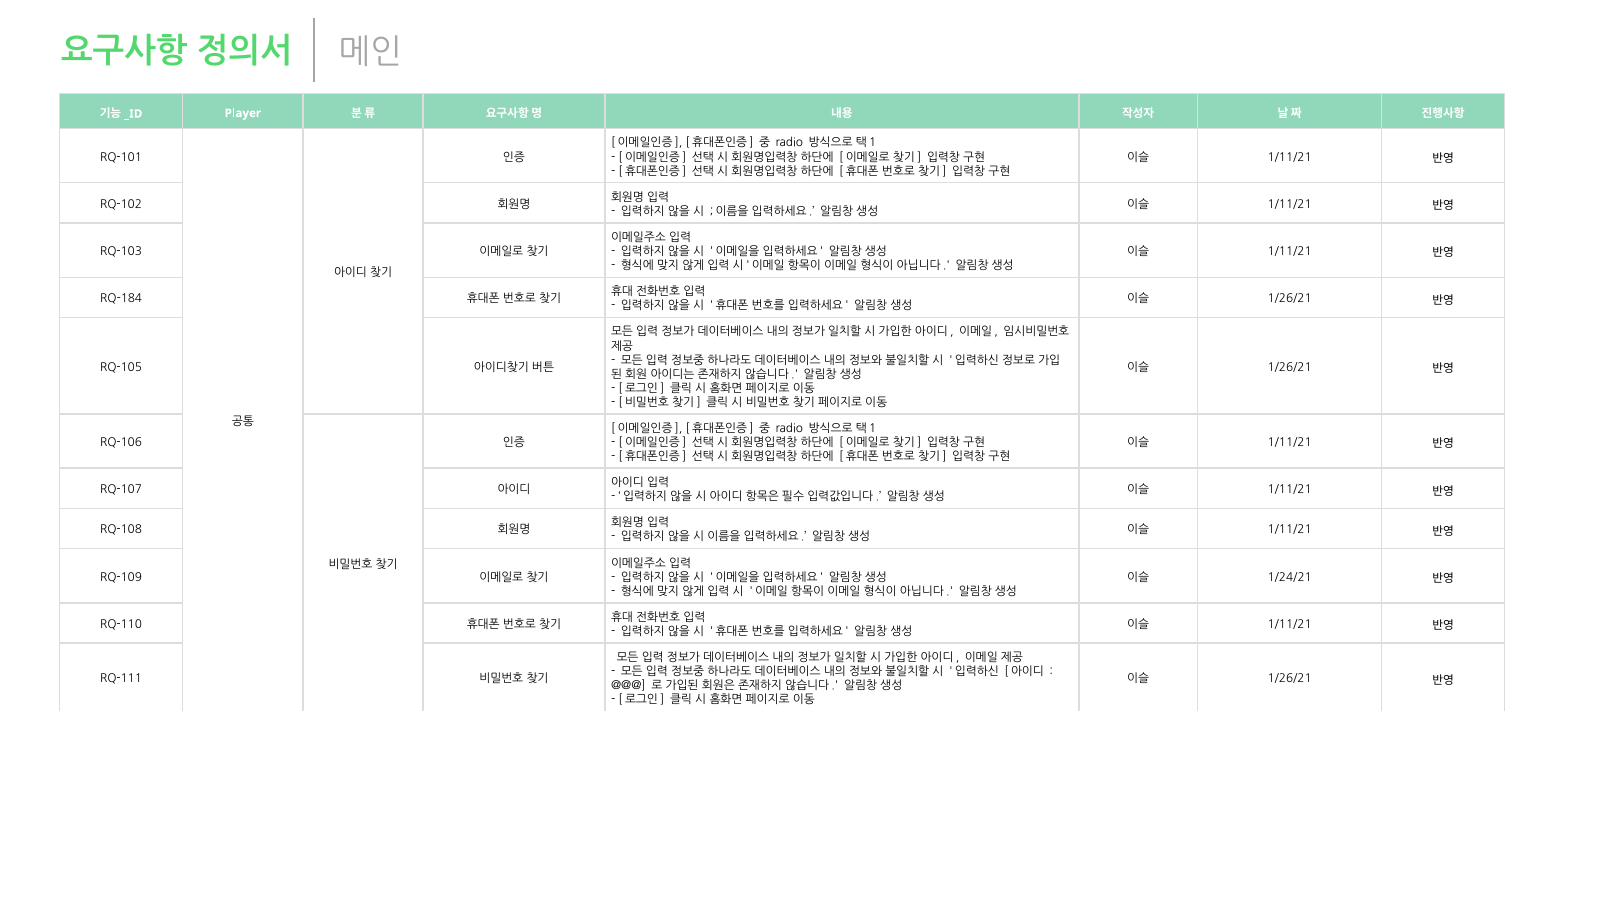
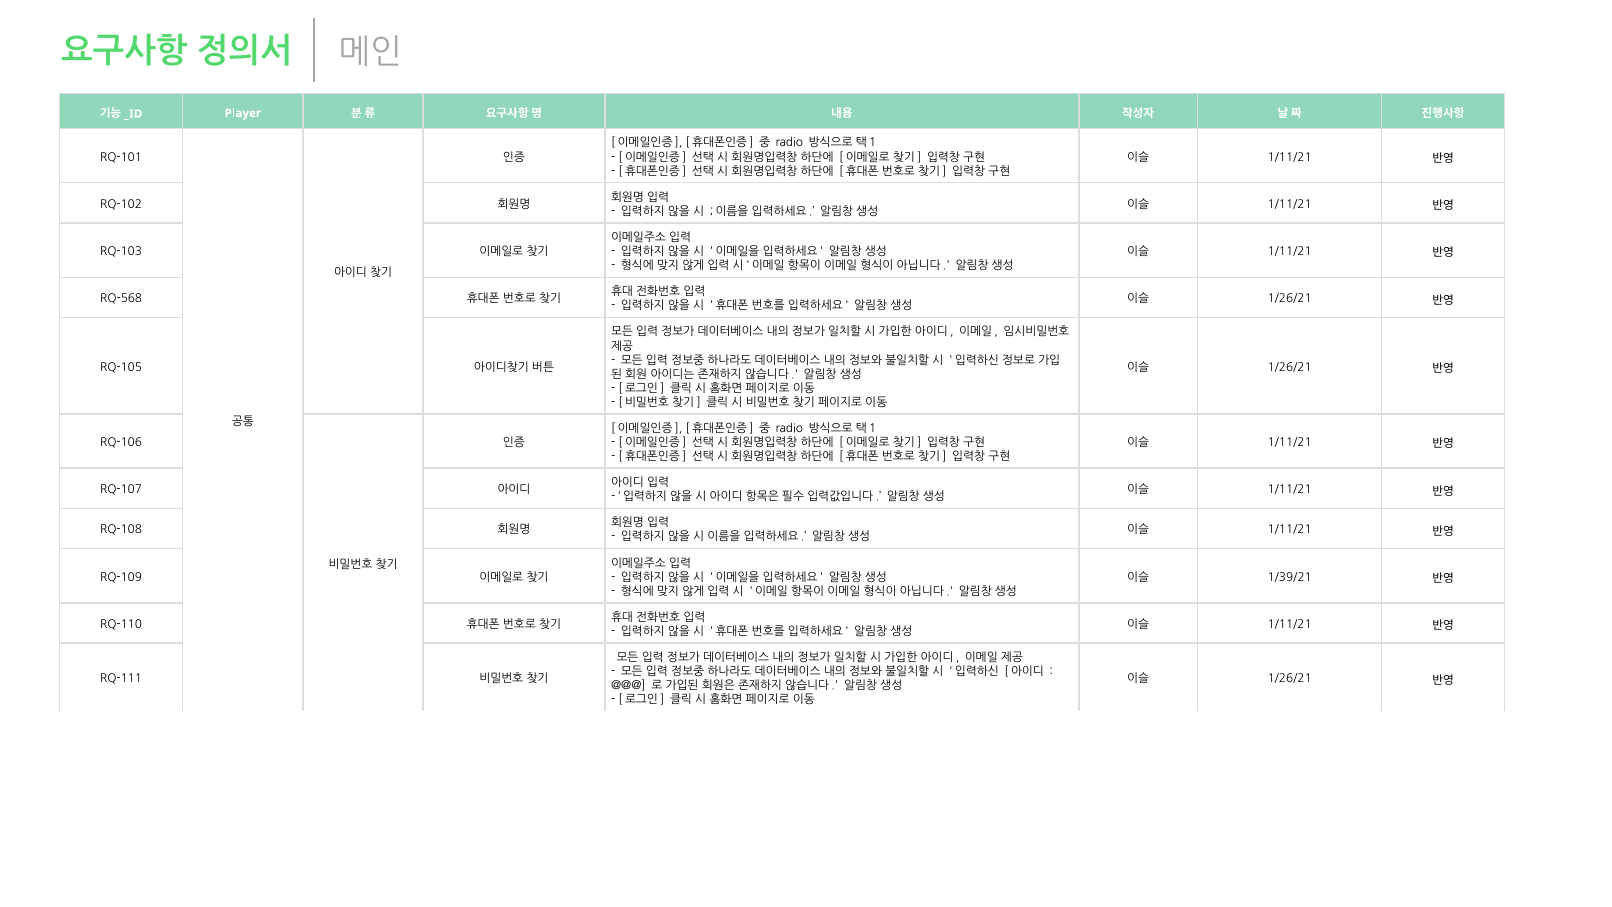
RQ-184: RQ-184 -> RQ-568
1/24/21: 1/24/21 -> 1/39/21
